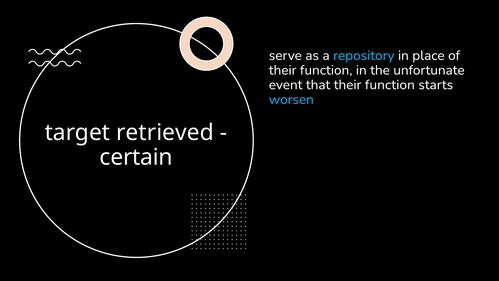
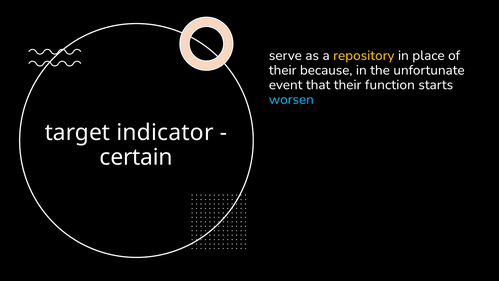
repository colour: light blue -> yellow
function at (326, 70): function -> because
retrieved: retrieved -> indicator
